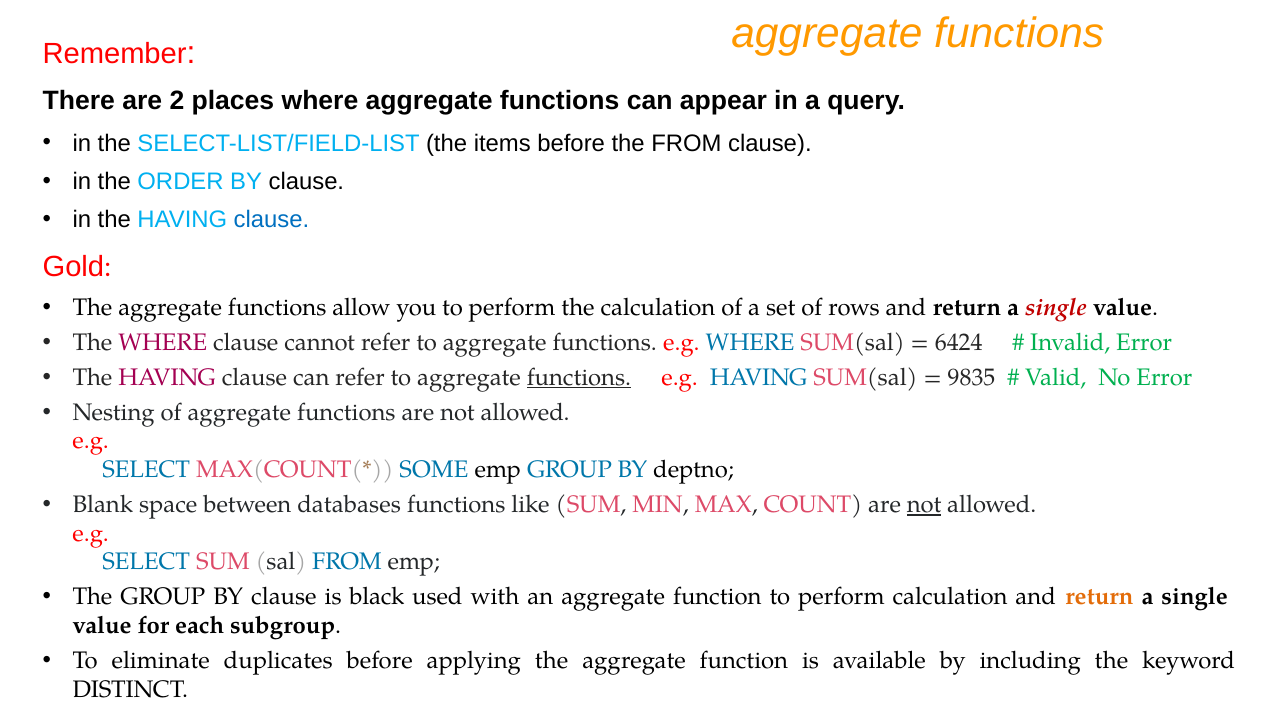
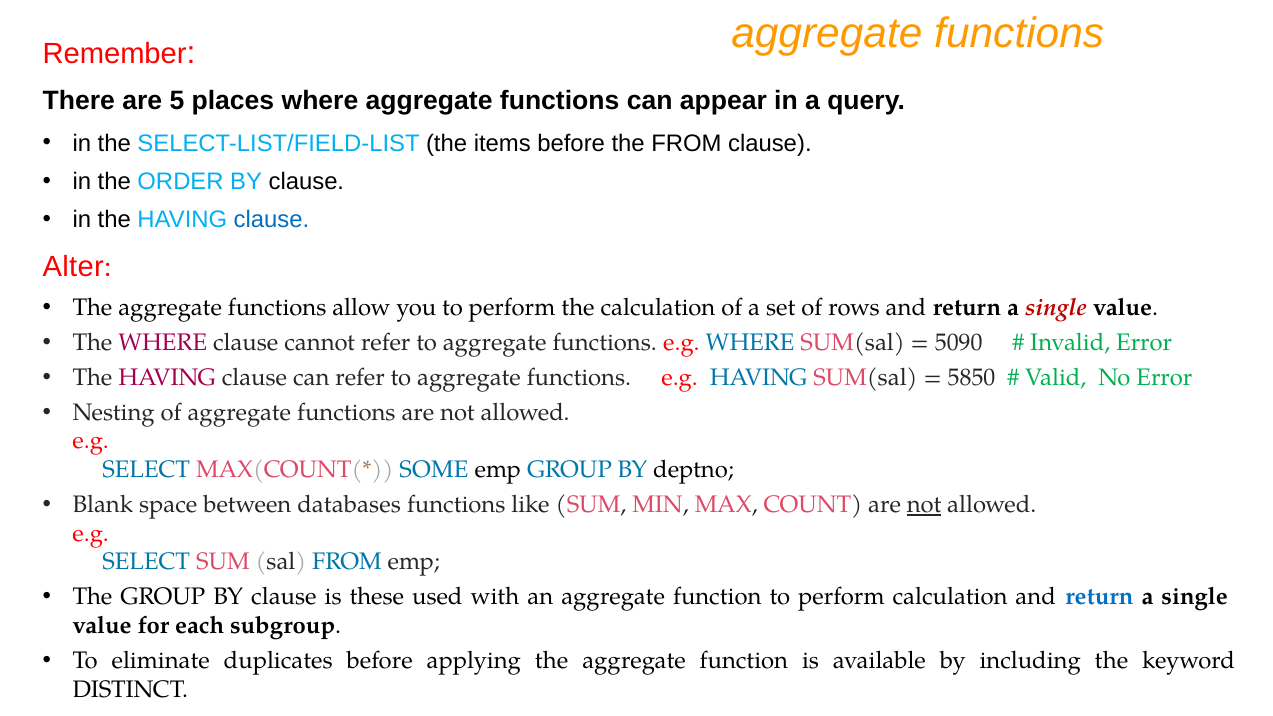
2: 2 -> 5
Gold: Gold -> Alter
6424: 6424 -> 5090
functions at (579, 377) underline: present -> none
9835: 9835 -> 5850
black: black -> these
return at (1099, 597) colour: orange -> blue
